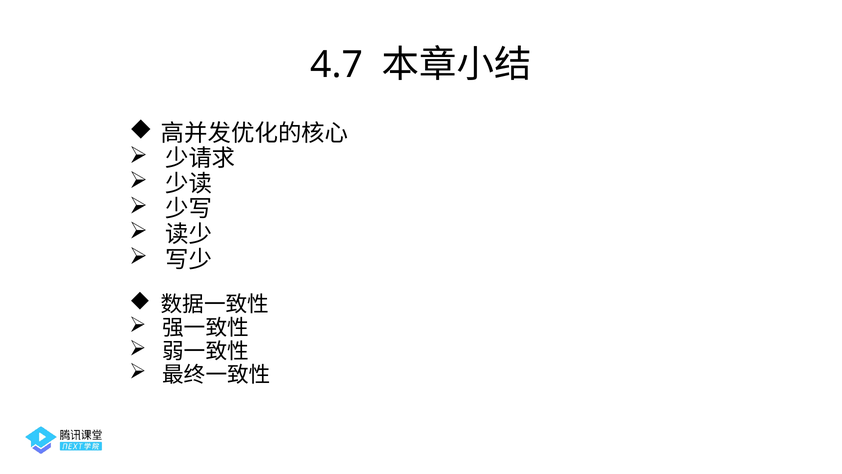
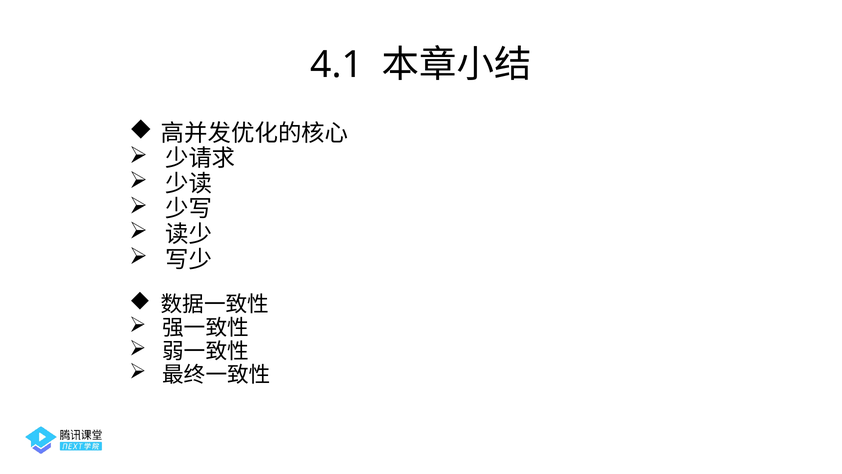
4.7: 4.7 -> 4.1
